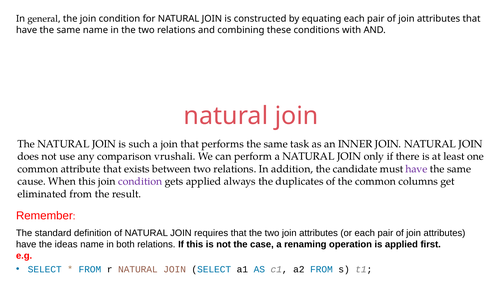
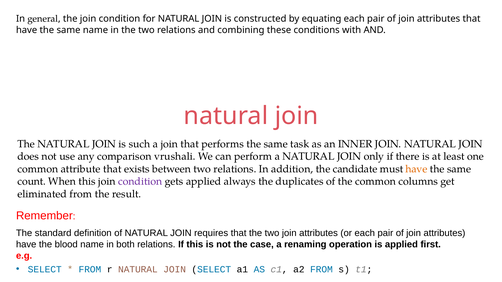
have at (416, 169) colour: purple -> orange
cause: cause -> count
ideas: ideas -> blood
